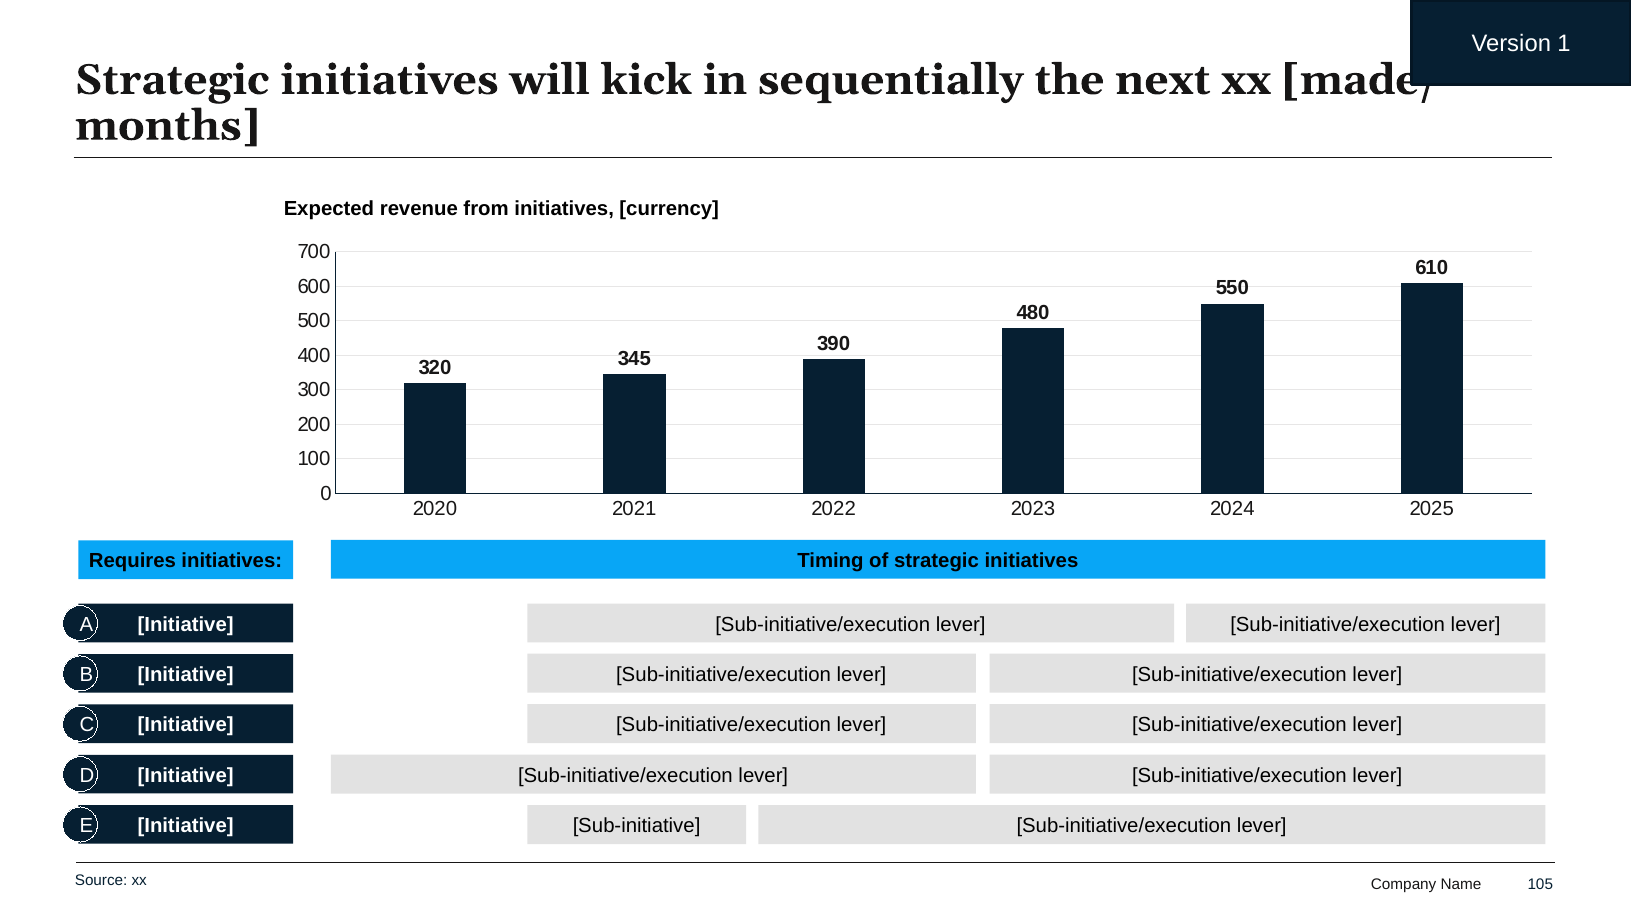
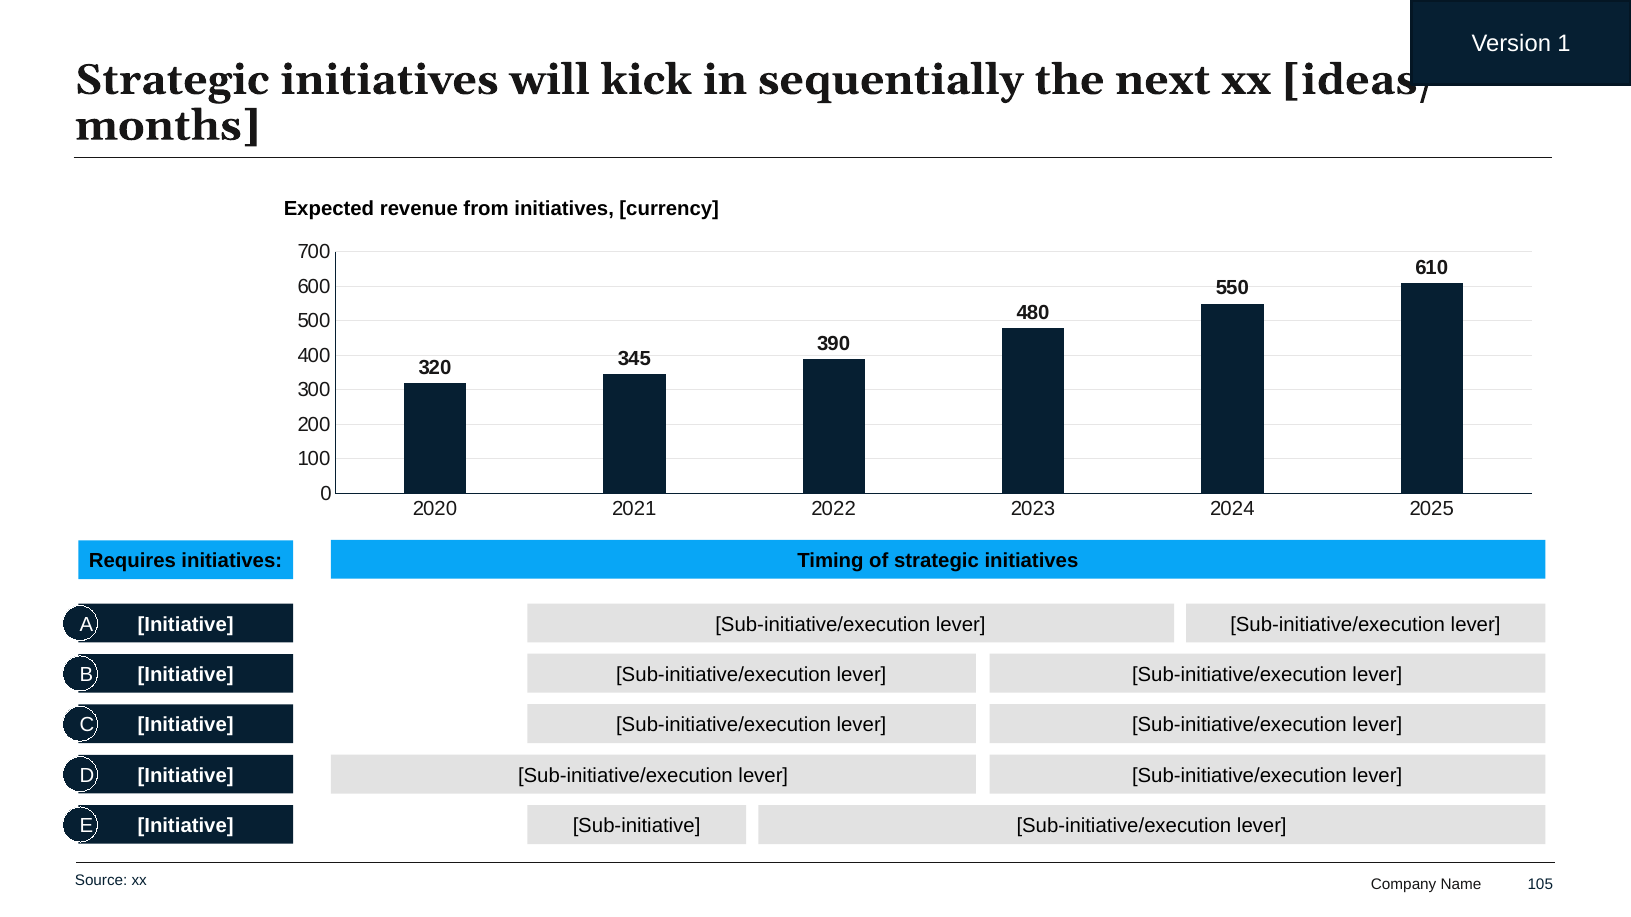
made/: made/ -> ideas/
